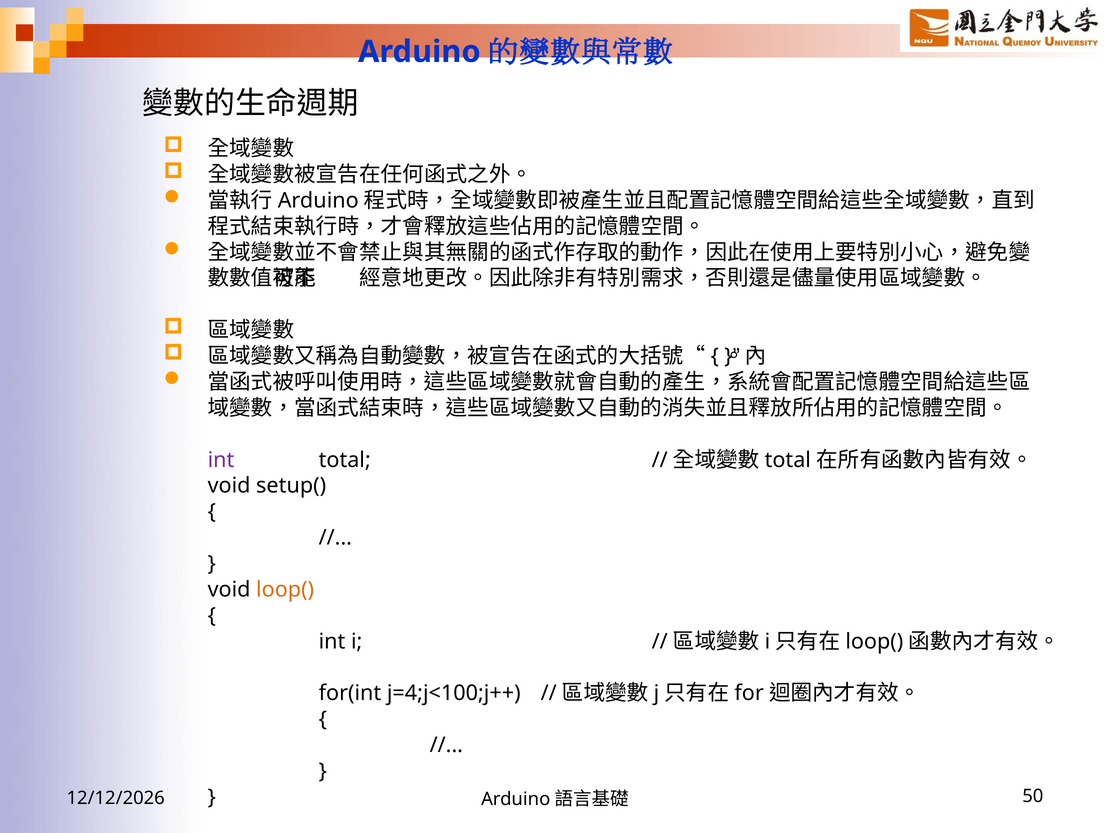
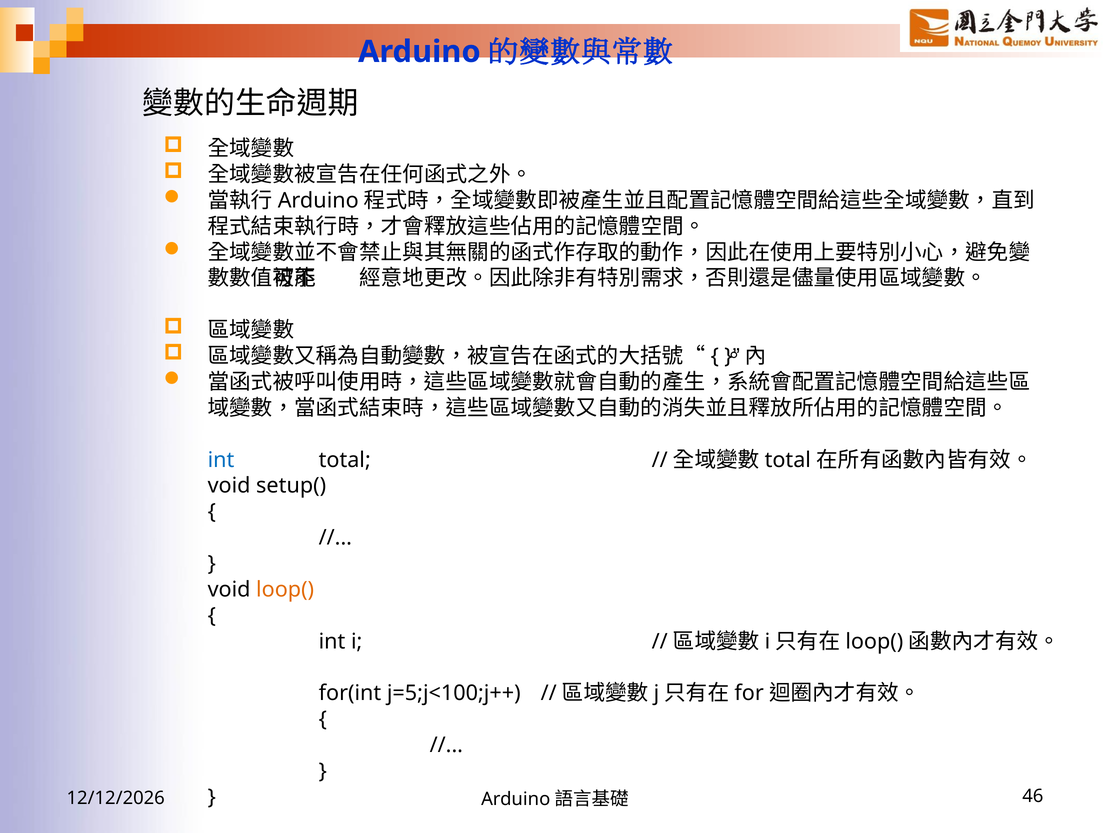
int at (221, 460) colour: purple -> blue
j=4;j<100;j++: j=4;j<100;j++ -> j=5;j<100;j++
50: 50 -> 46
